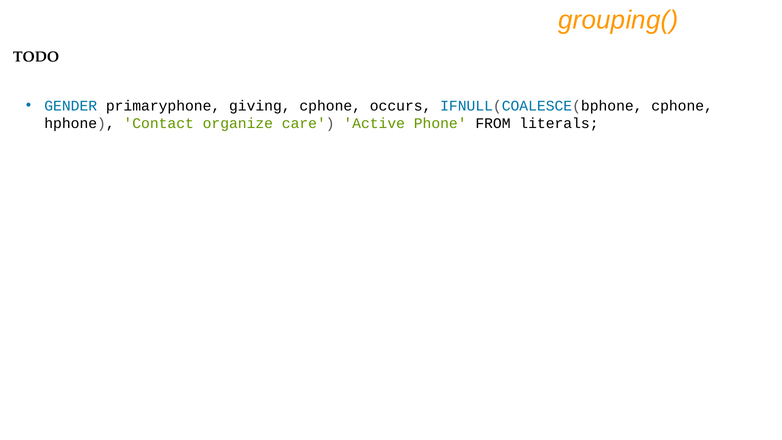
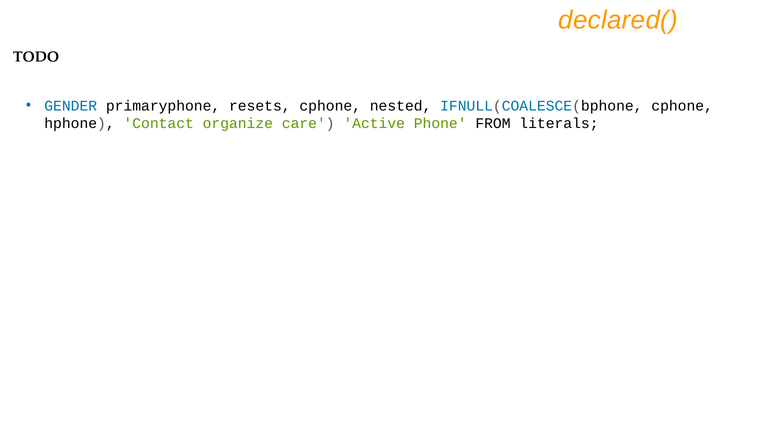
grouping(: grouping( -> declared(
giving: giving -> resets
occurs: occurs -> nested
